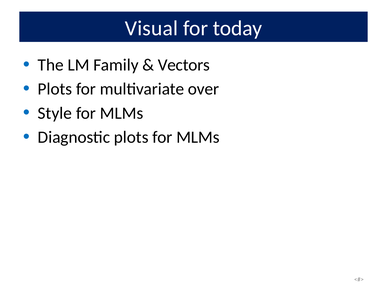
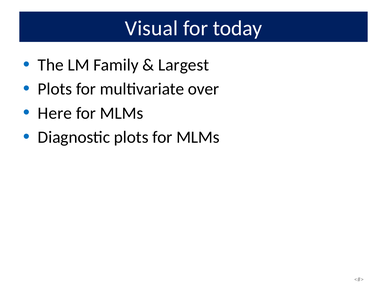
Vectors: Vectors -> Largest
Style: Style -> Here
